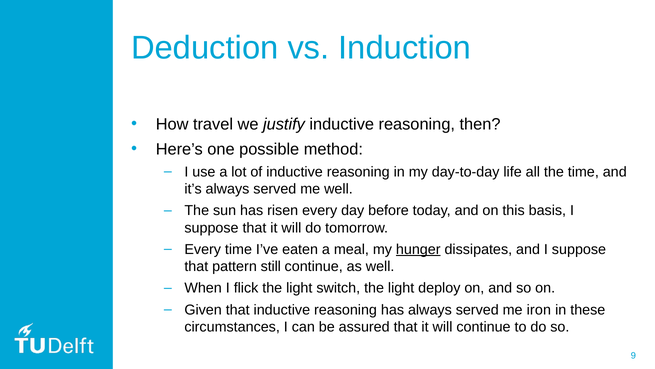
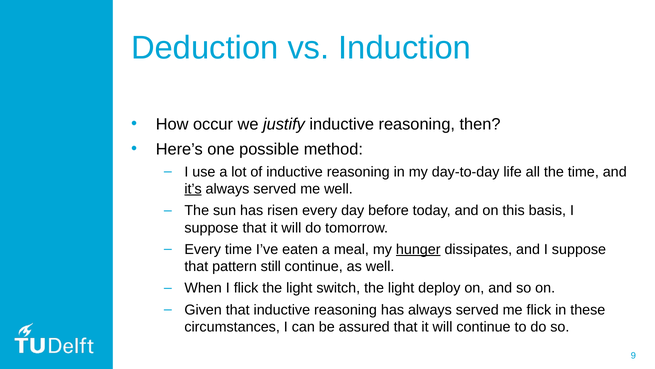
travel: travel -> occur
it’s underline: none -> present
me iron: iron -> flick
